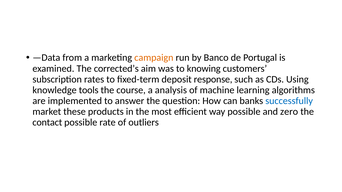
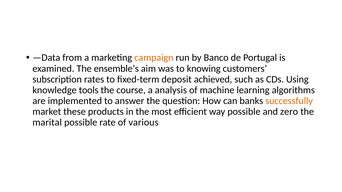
corrected’s: corrected’s -> ensemble’s
response: response -> achieved
successfully colour: blue -> orange
contact: contact -> marital
outliers: outliers -> various
